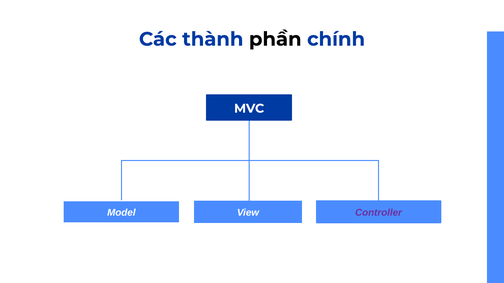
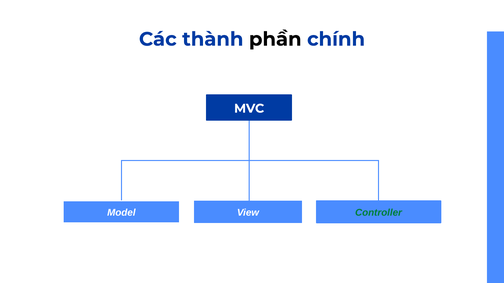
Controller colour: purple -> green
